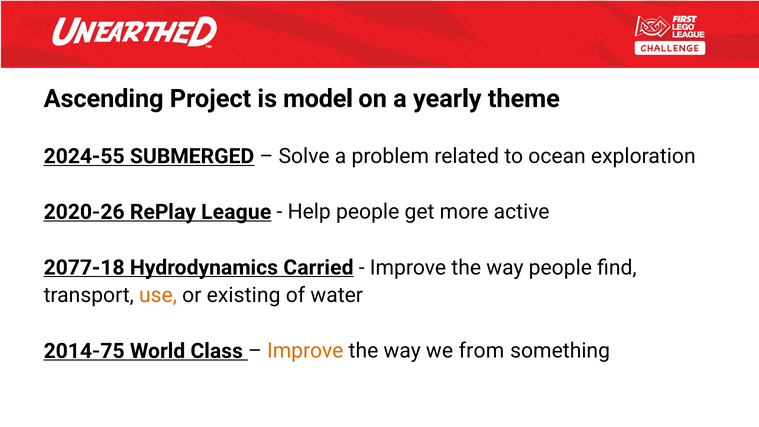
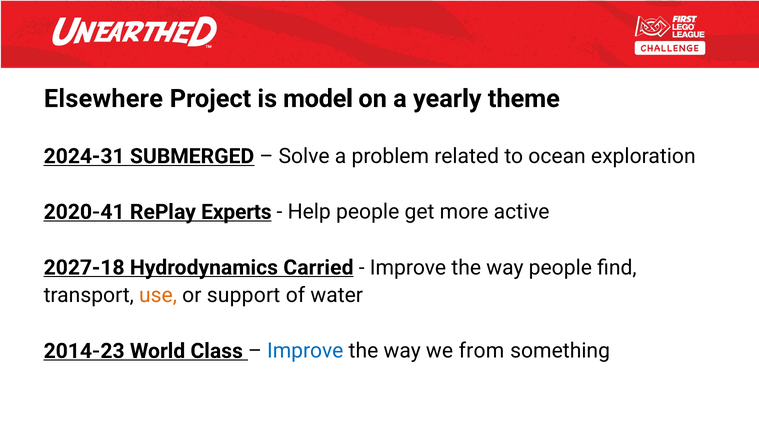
Ascending: Ascending -> Elsewhere
2024-55: 2024-55 -> 2024-31
2020-26: 2020-26 -> 2020-41
League: League -> Experts
2077-18: 2077-18 -> 2027-18
existing: existing -> support
2014-75: 2014-75 -> 2014-23
Improve at (305, 351) colour: orange -> blue
